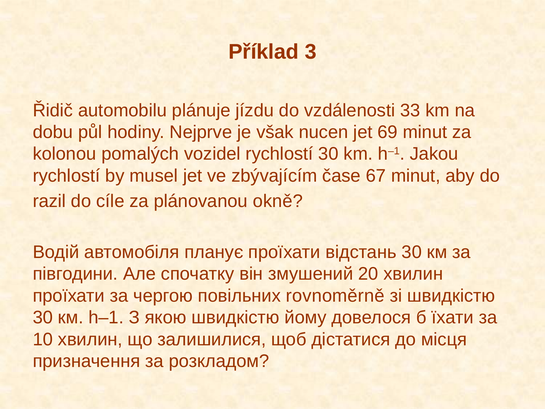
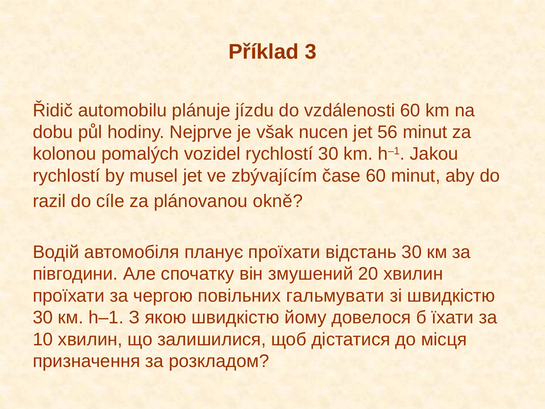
vzdálenosti 33: 33 -> 60
69: 69 -> 56
čase 67: 67 -> 60
rovnoměrně: rovnoměrně -> гальмувати
